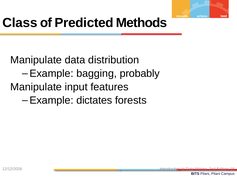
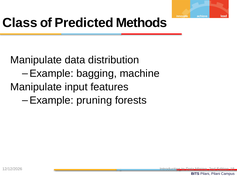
probably: probably -> machine
dictates: dictates -> pruning
